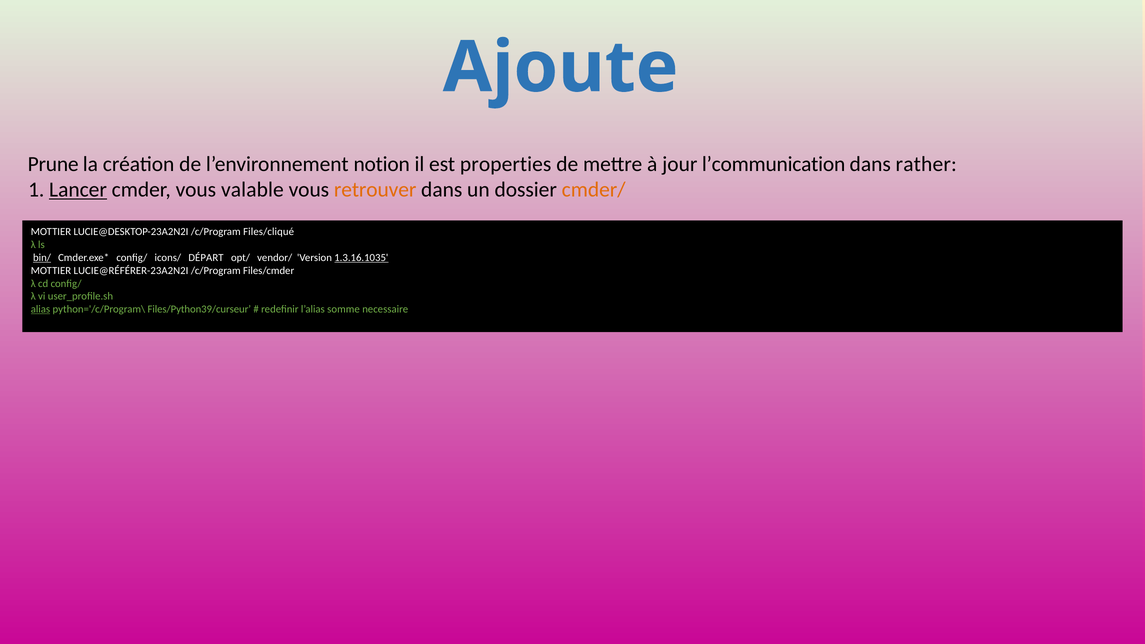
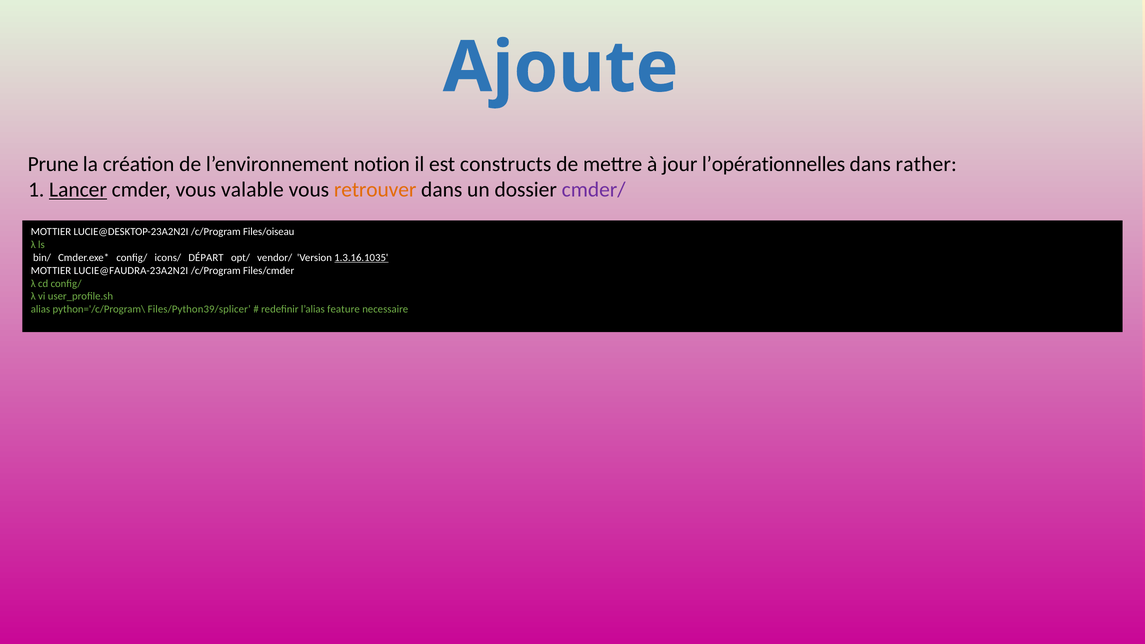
properties: properties -> constructs
l’communication: l’communication -> l’opérationnelles
cmder/ colour: orange -> purple
Files/cliqué: Files/cliqué -> Files/oiseau
bin/ underline: present -> none
LUCIE@RÉFÉRER-23A2N2I: LUCIE@RÉFÉRER-23A2N2I -> LUCIE@FAUDRA-23A2N2I
alias underline: present -> none
Files/Python39/curseur: Files/Python39/curseur -> Files/Python39/splicer
somme: somme -> feature
